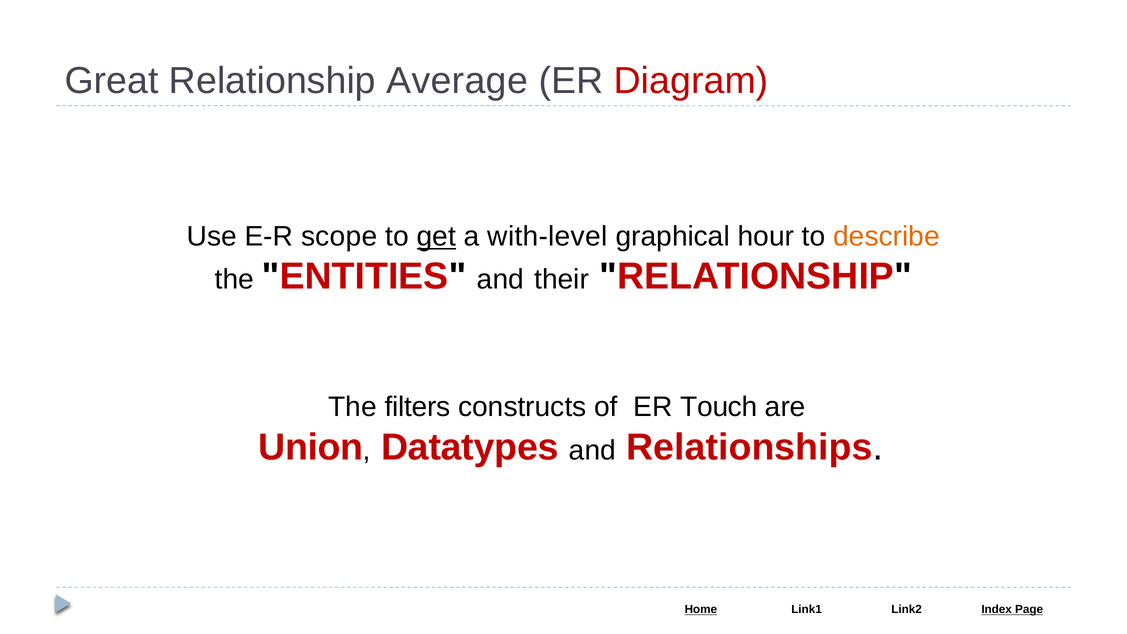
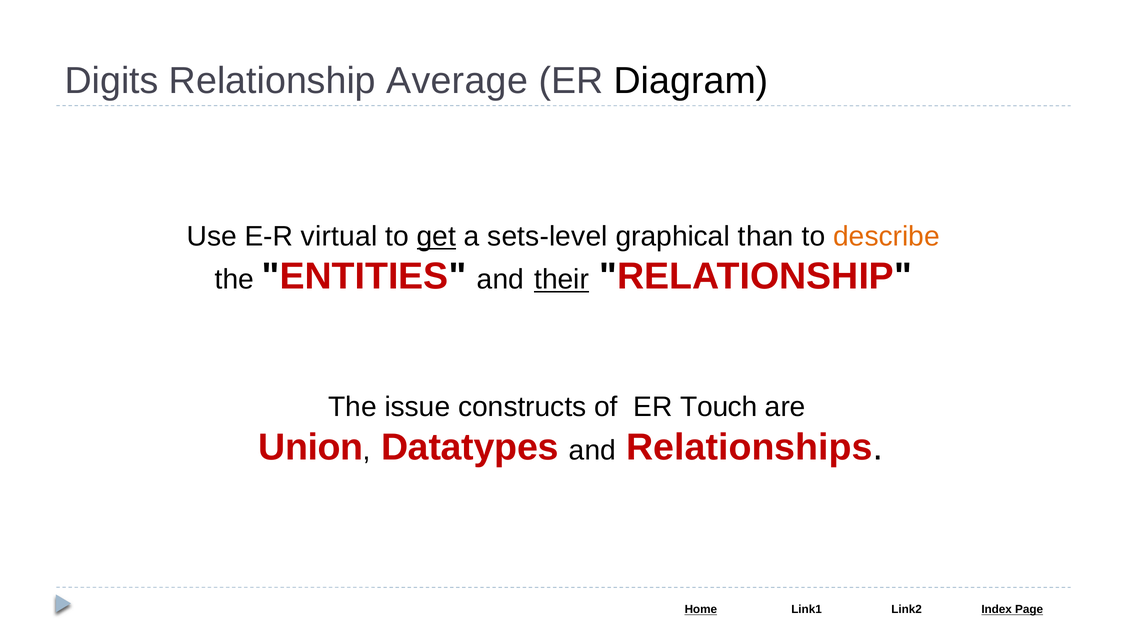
Great: Great -> Digits
Diagram colour: red -> black
scope: scope -> virtual
with-level: with-level -> sets-level
hour: hour -> than
their underline: none -> present
filters: filters -> issue
